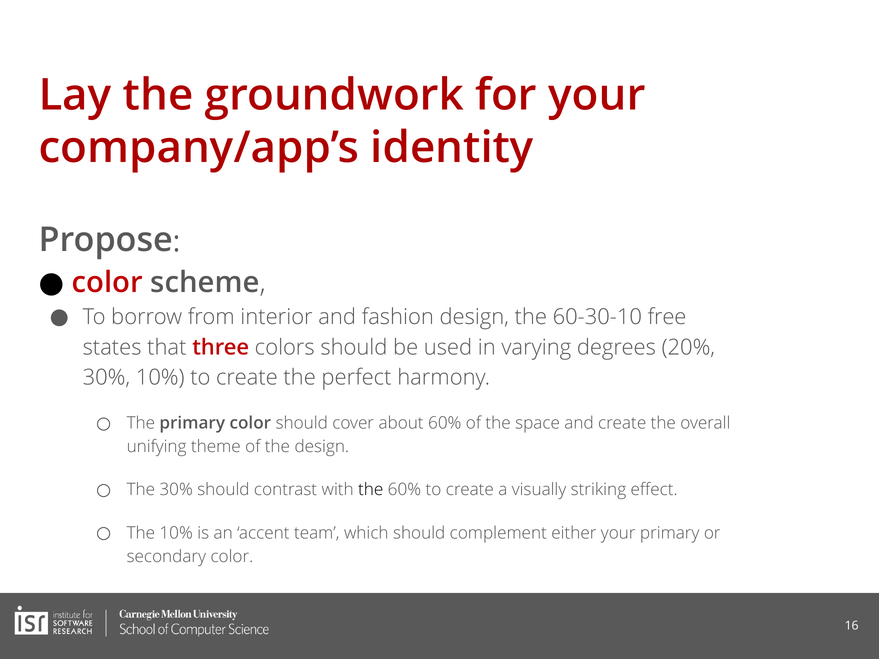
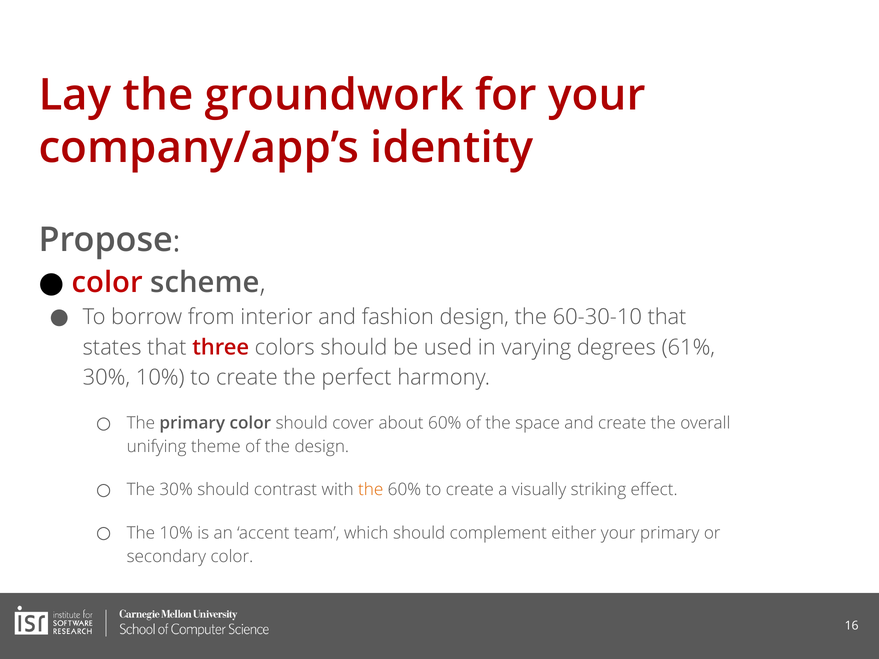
60-30-10 free: free -> that
20%: 20% -> 61%
the at (371, 490) colour: black -> orange
